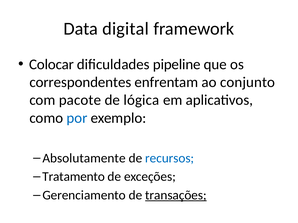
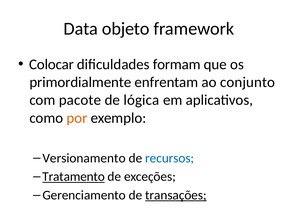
digital: digital -> objeto
pipeline: pipeline -> formam
correspondentes: correspondentes -> primordialmente
por colour: blue -> orange
Absolutamente: Absolutamente -> Versionamento
Tratamento underline: none -> present
